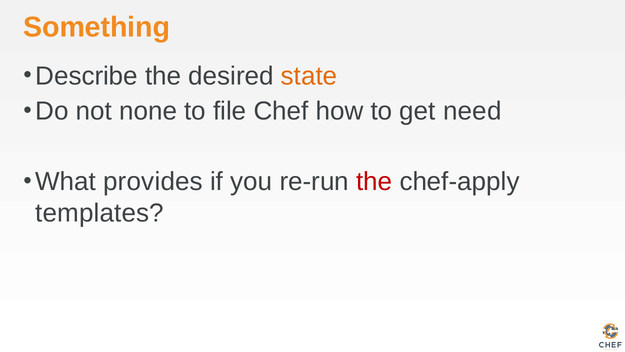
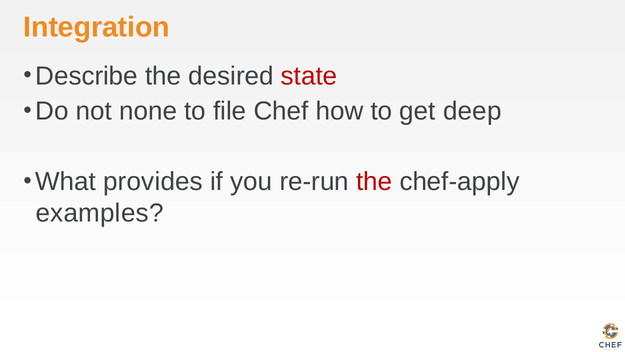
Something: Something -> Integration
state colour: orange -> red
need: need -> deep
templates: templates -> examples
